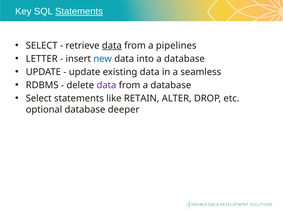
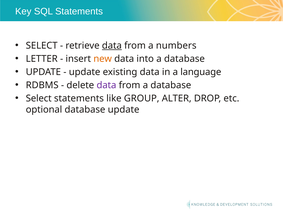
Statements at (79, 11) underline: present -> none
pipelines: pipelines -> numbers
new colour: blue -> orange
seamless: seamless -> language
RETAIN: RETAIN -> GROUP
database deeper: deeper -> update
